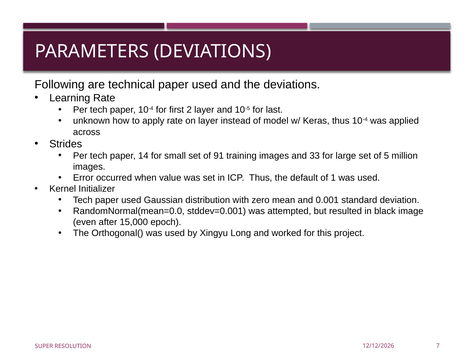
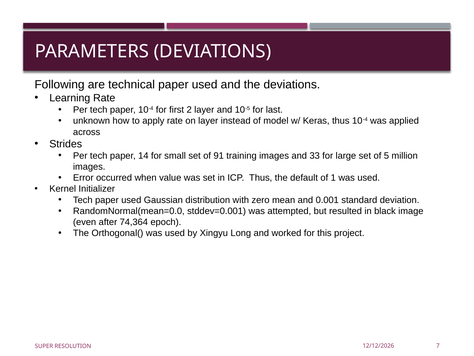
15,000: 15,000 -> 74,364
